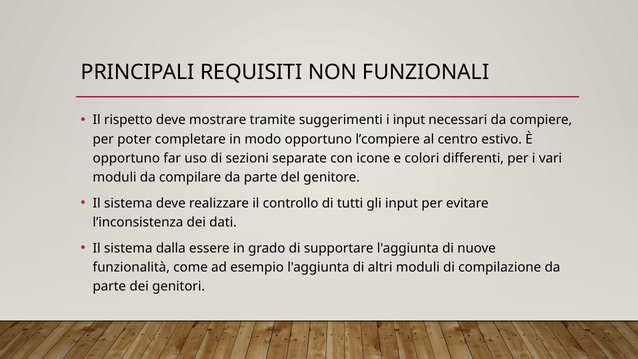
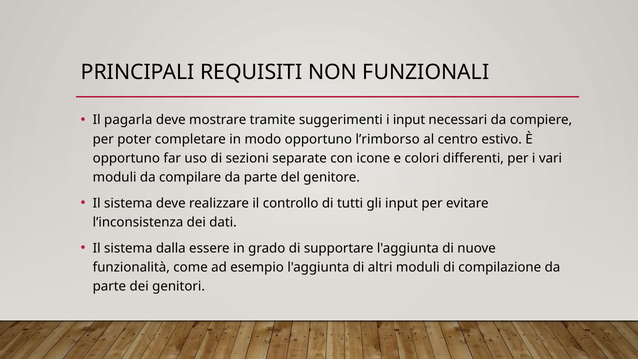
rispetto: rispetto -> pagarla
l’compiere: l’compiere -> l’rimborso
